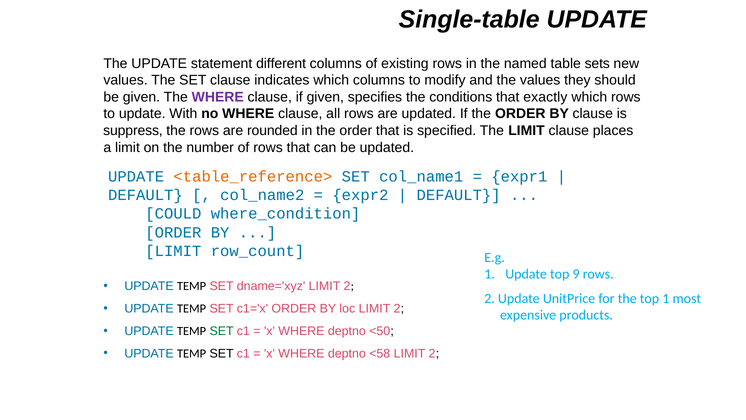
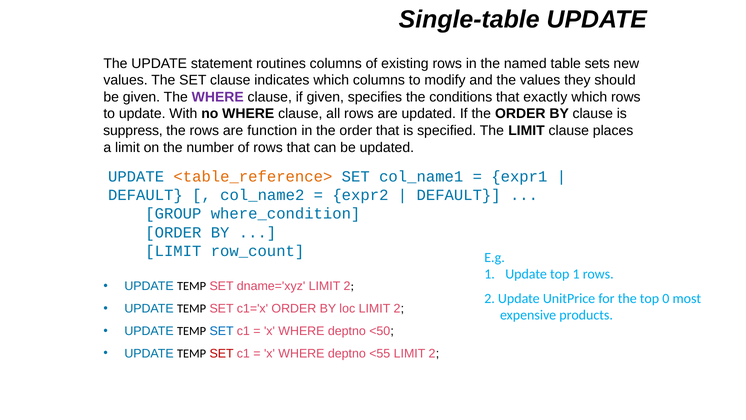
different: different -> routines
rounded: rounded -> function
COULD: COULD -> GROUP
top 9: 9 -> 1
top 1: 1 -> 0
SET at (222, 331) colour: green -> blue
SET at (222, 353) colour: black -> red
<58: <58 -> <55
